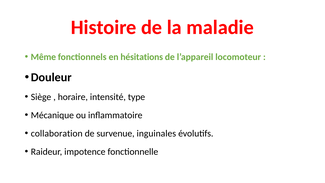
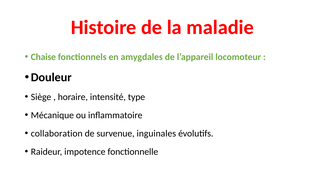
Même: Même -> Chaise
hésitations: hésitations -> amygdales
